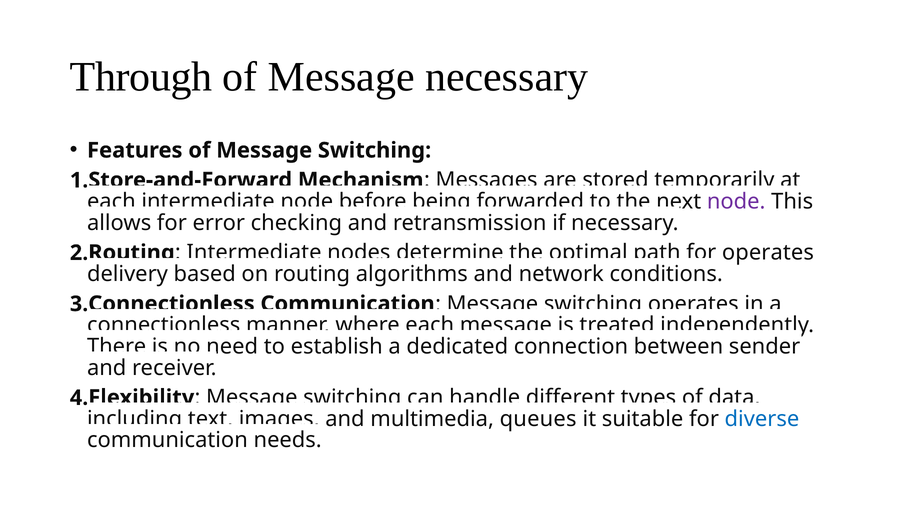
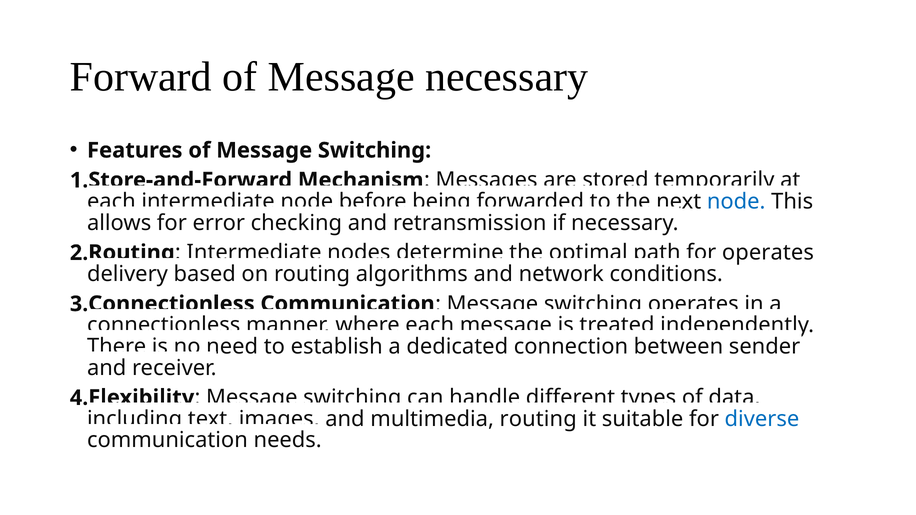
Through: Through -> Forward
node at (736, 202) colour: purple -> blue
multimedia queues: queues -> routing
